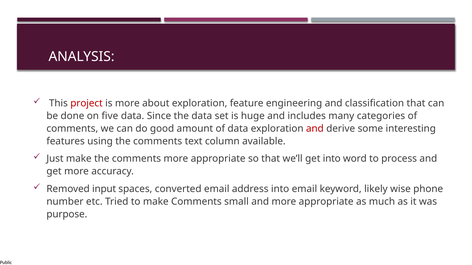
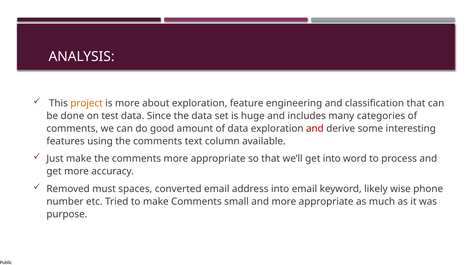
project colour: red -> orange
five: five -> test
input: input -> must
